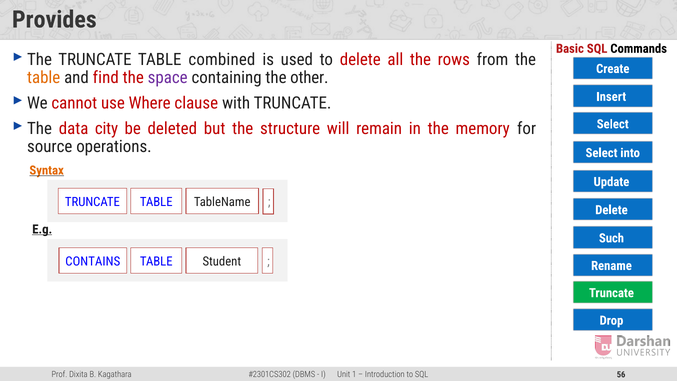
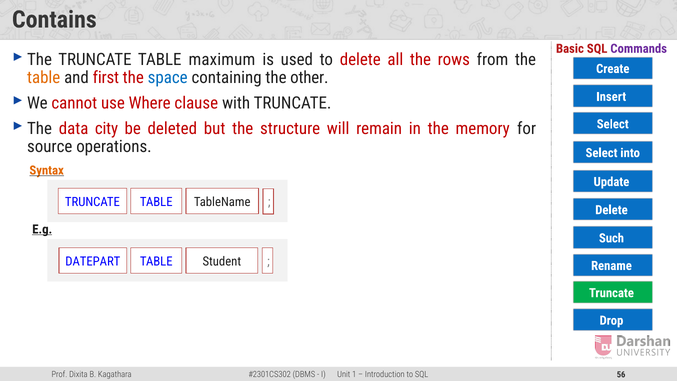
Provides: Provides -> Contains
Commands colour: black -> purple
combined: combined -> maximum
find: find -> first
space colour: purple -> blue
CONTAINS: CONTAINS -> DATEPART
